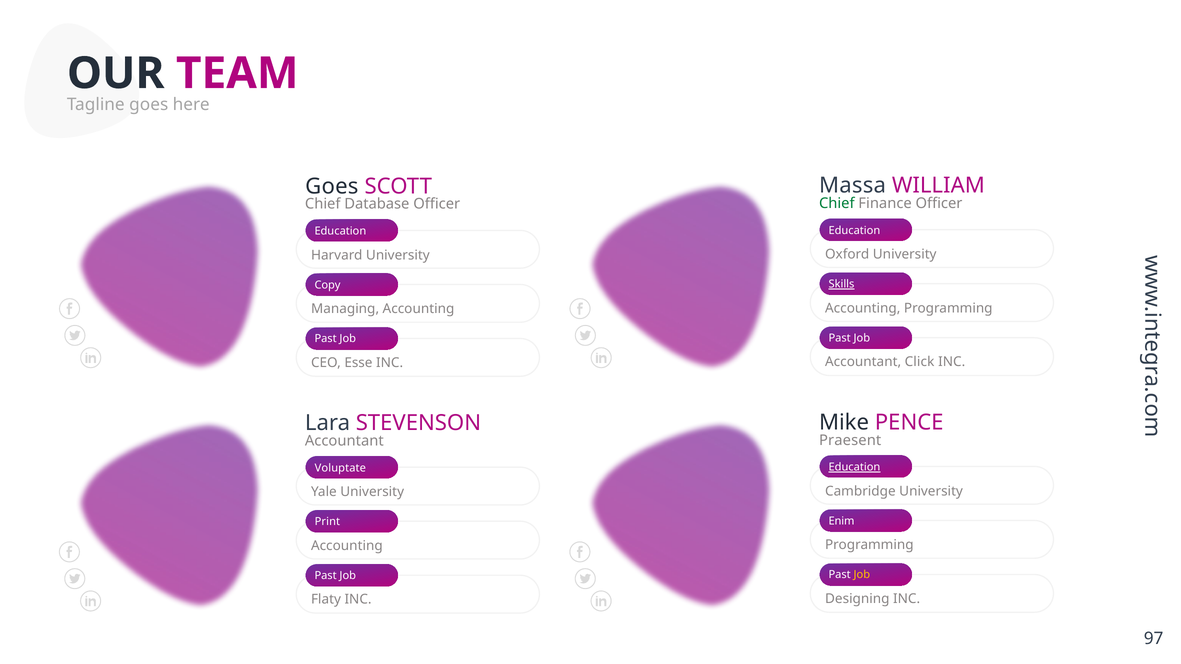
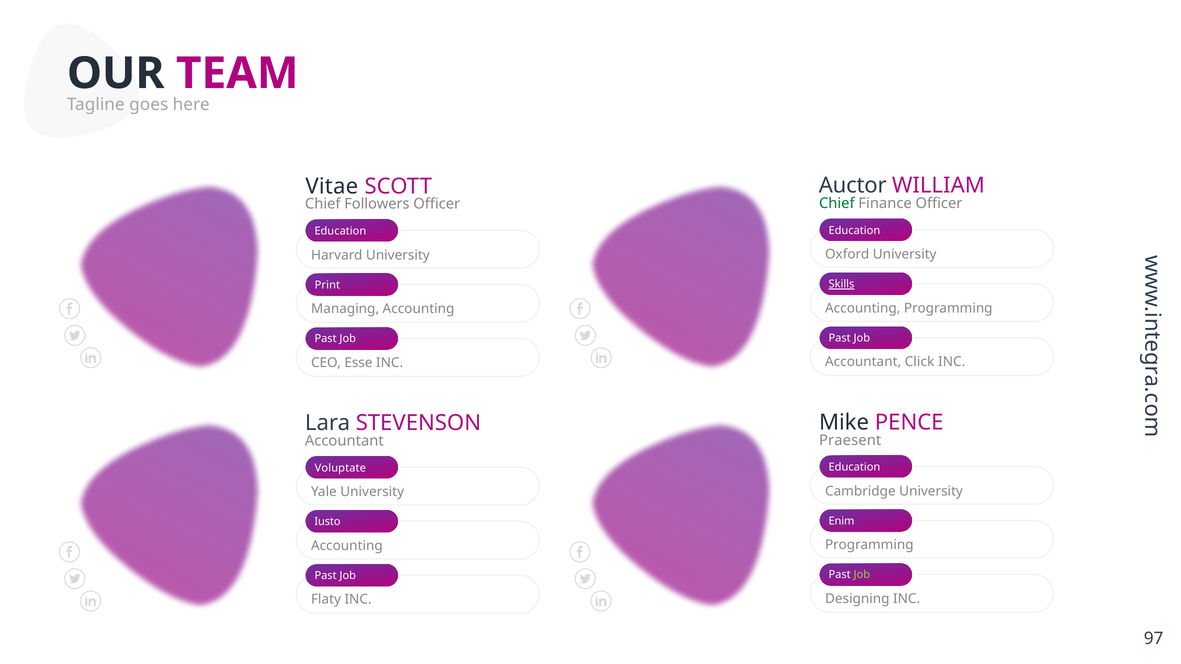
Massa: Massa -> Auctor
Goes at (332, 186): Goes -> Vitae
Database: Database -> Followers
Copy: Copy -> Print
Education at (854, 467) underline: present -> none
Print: Print -> Iusto
Job at (862, 575) colour: yellow -> light green
